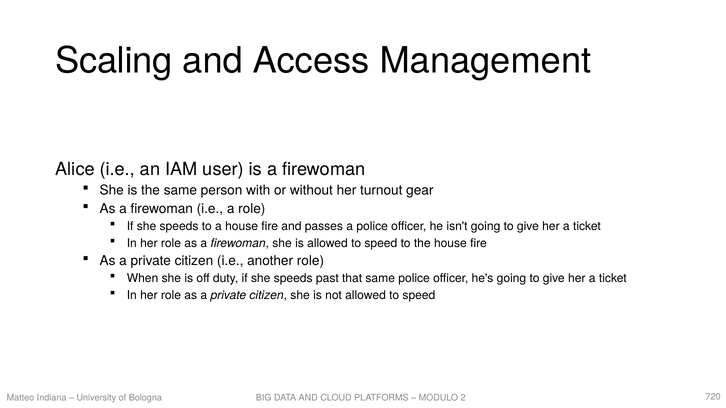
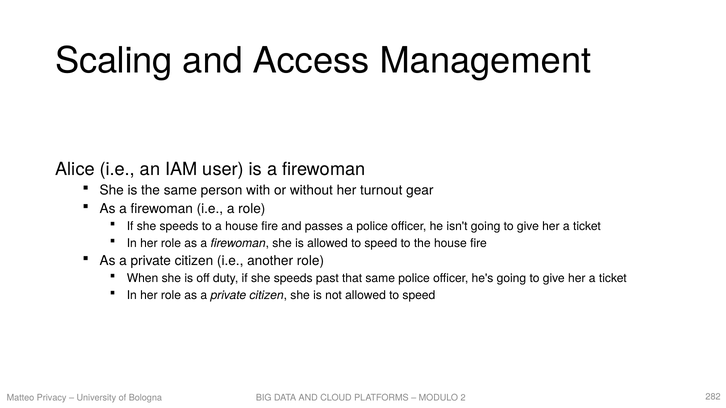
Indiana: Indiana -> Privacy
720: 720 -> 282
